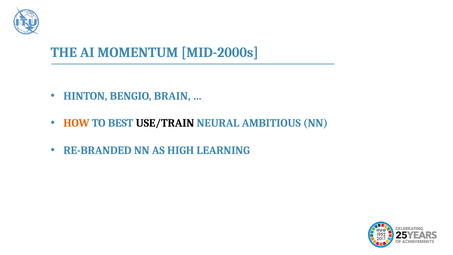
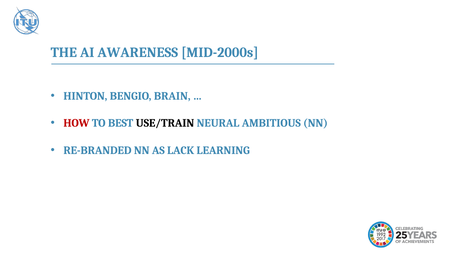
MOMENTUM: MOMENTUM -> AWARENESS
HOW colour: orange -> red
HIGH: HIGH -> LACK
